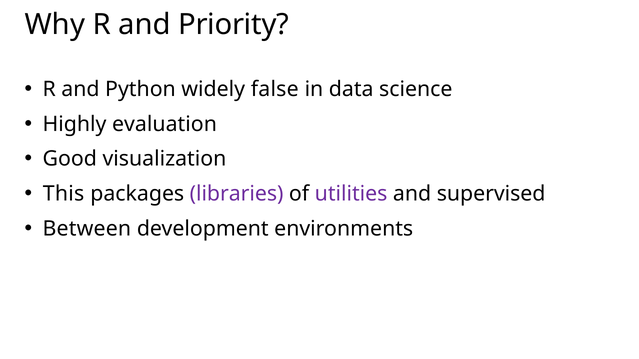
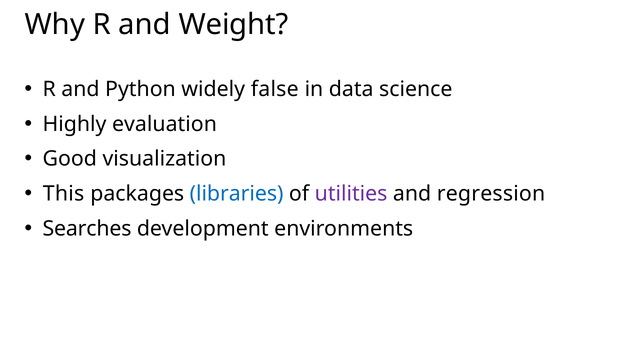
Priority: Priority -> Weight
libraries colour: purple -> blue
supervised: supervised -> regression
Between: Between -> Searches
